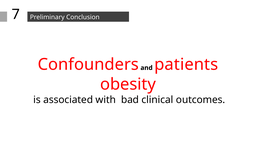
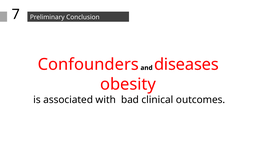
patients: patients -> diseases
